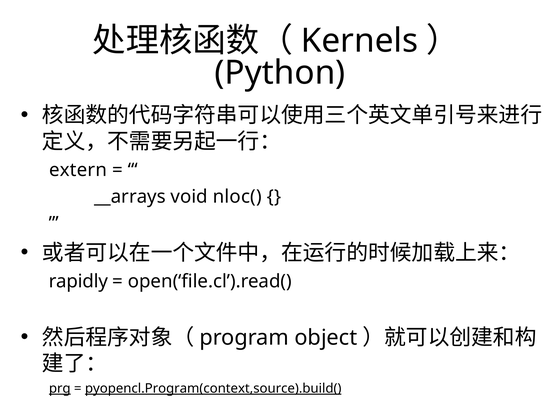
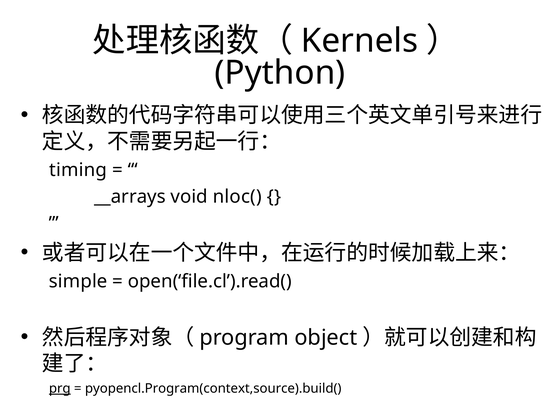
extern: extern -> timing
rapidly: rapidly -> simple
pyopencl.Program(context,source).build( underline: present -> none
